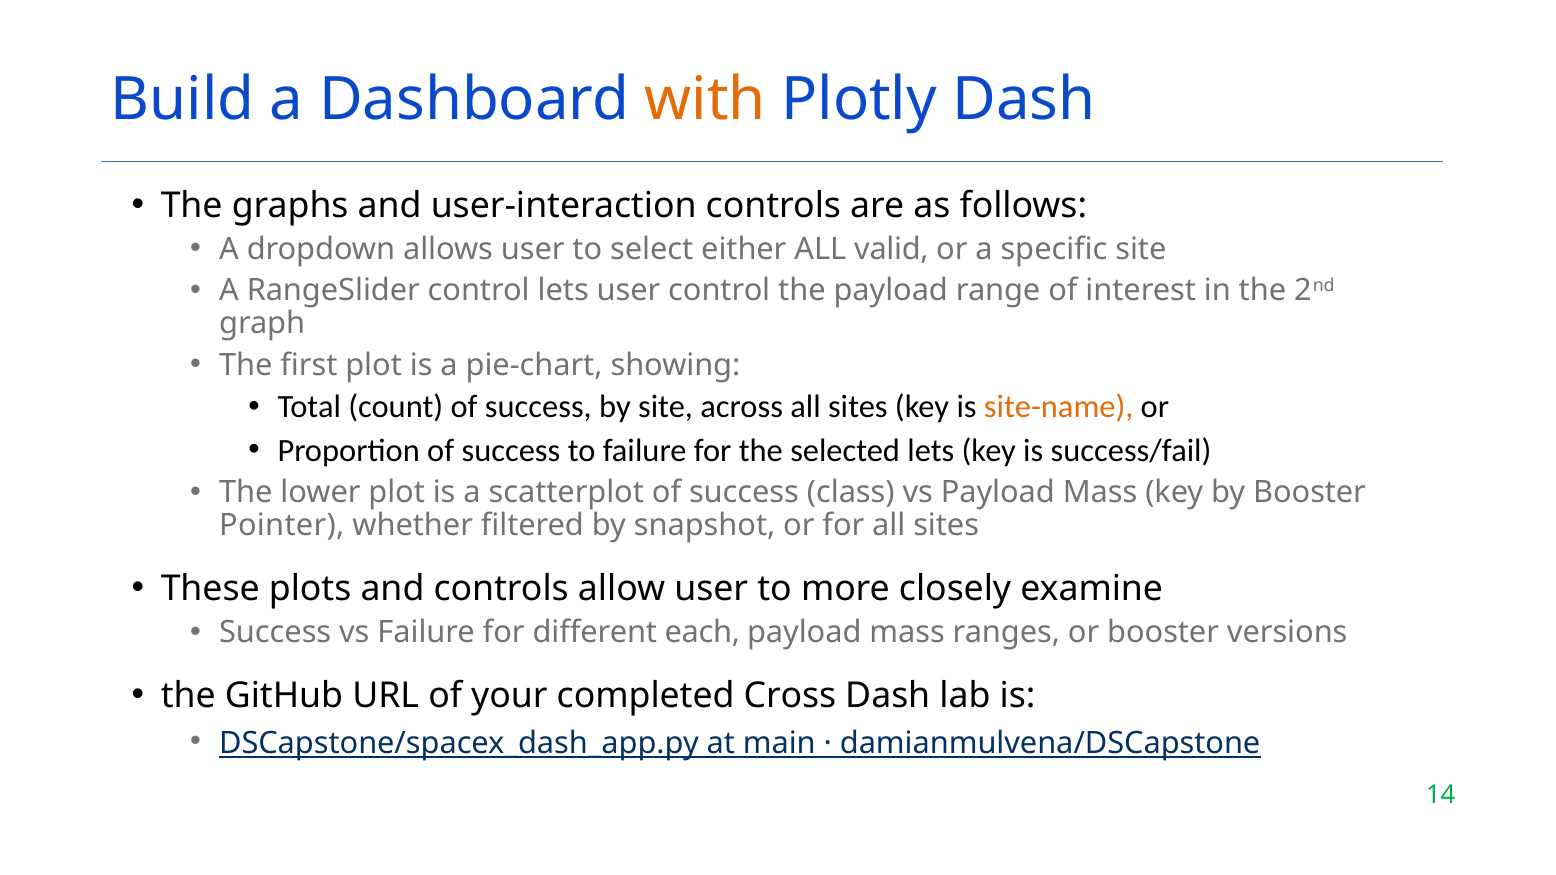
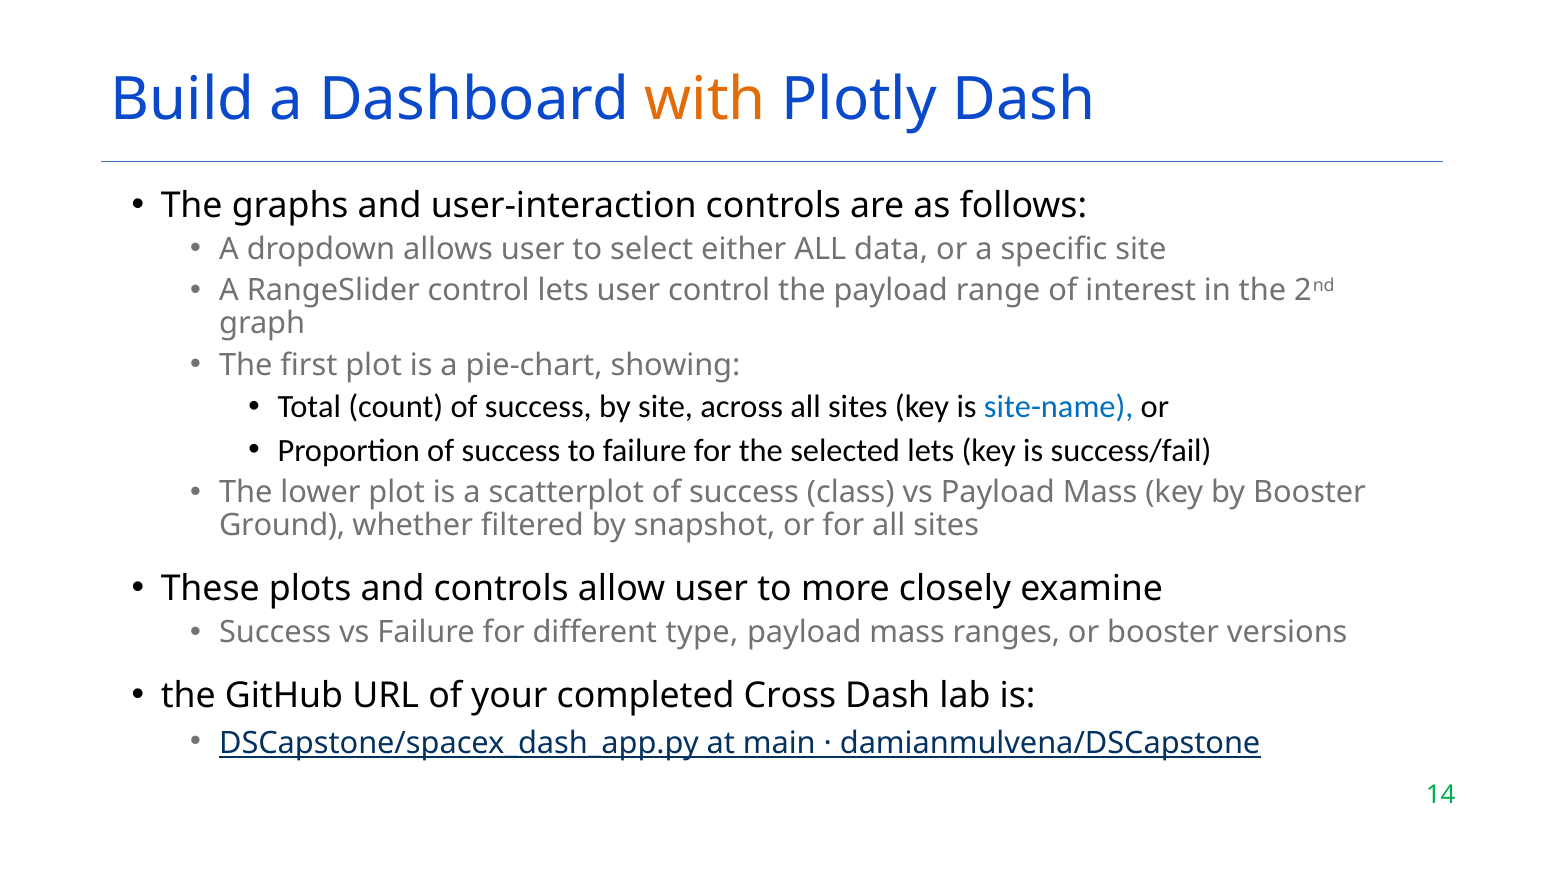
valid: valid -> data
site-name colour: orange -> blue
Pointer: Pointer -> Ground
each: each -> type
